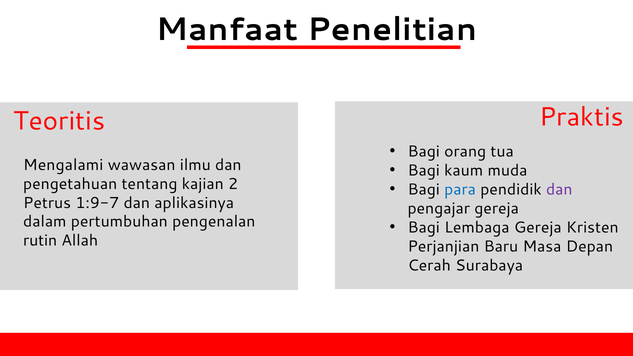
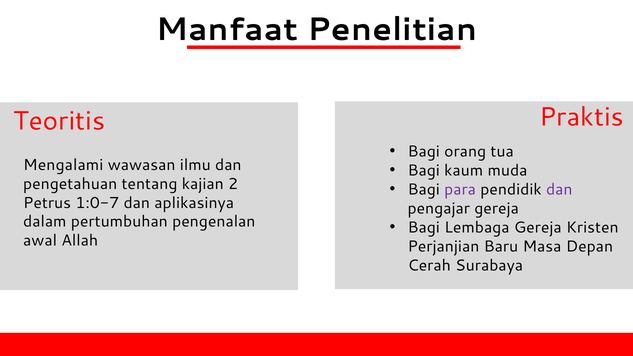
para colour: blue -> purple
1:9-7: 1:9-7 -> 1:0-7
rutin: rutin -> awal
